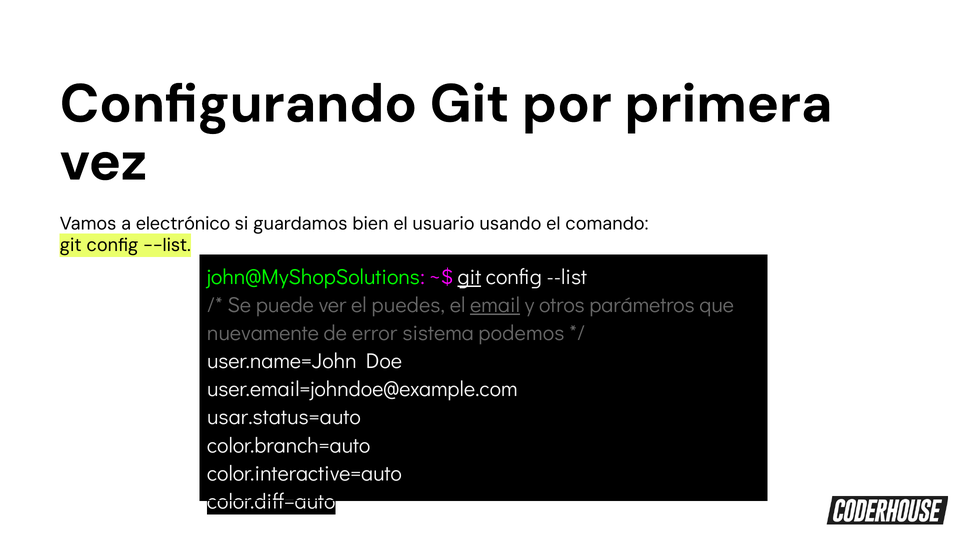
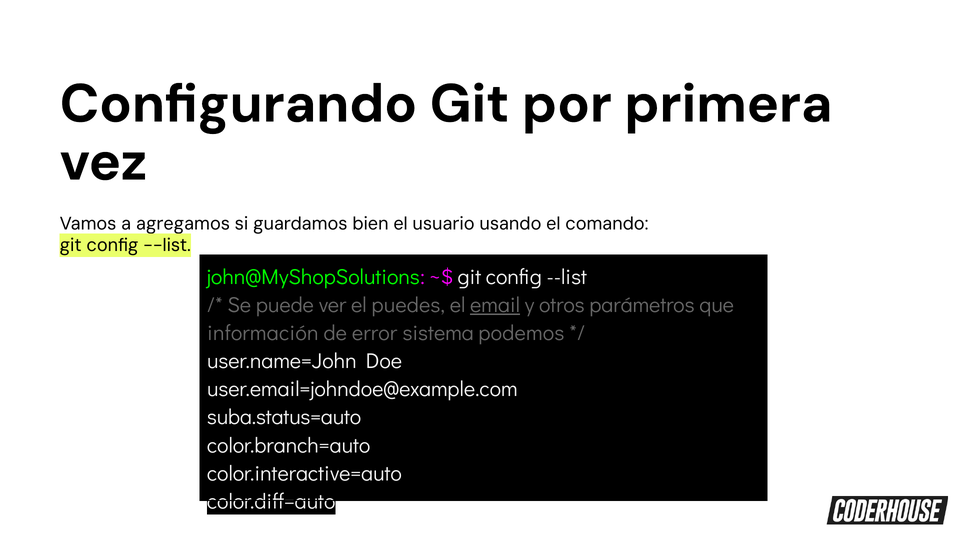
electrónico: electrónico -> agregamos
git at (469, 277) underline: present -> none
nuevamente: nuevamente -> información
usar.status=auto: usar.status=auto -> suba.status=auto
